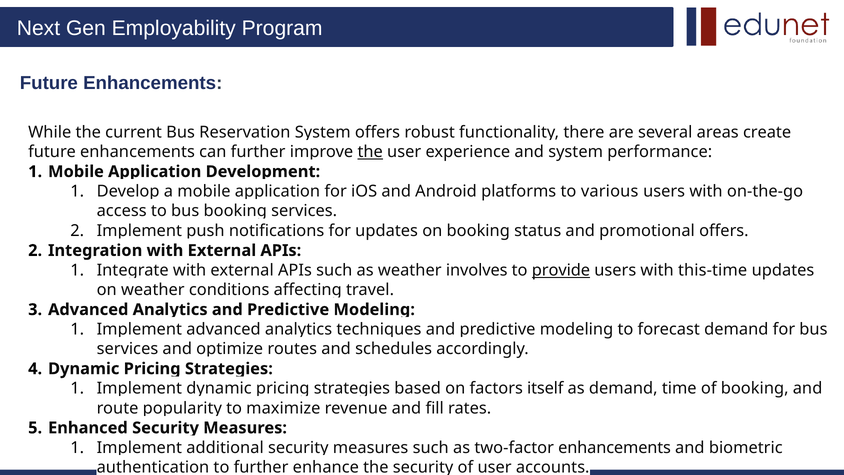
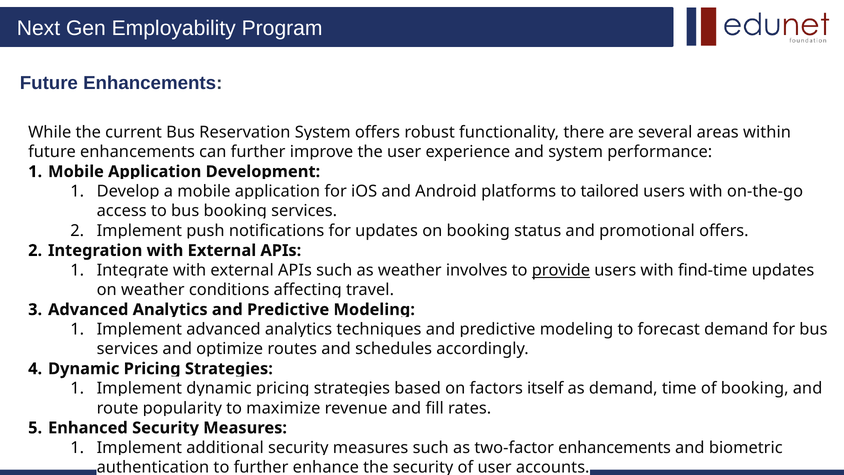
create: create -> within
the at (370, 152) underline: present -> none
various: various -> tailored
this-time: this-time -> find-time
